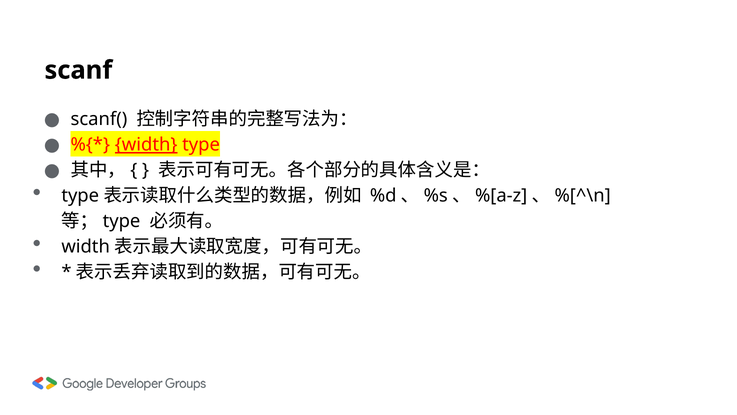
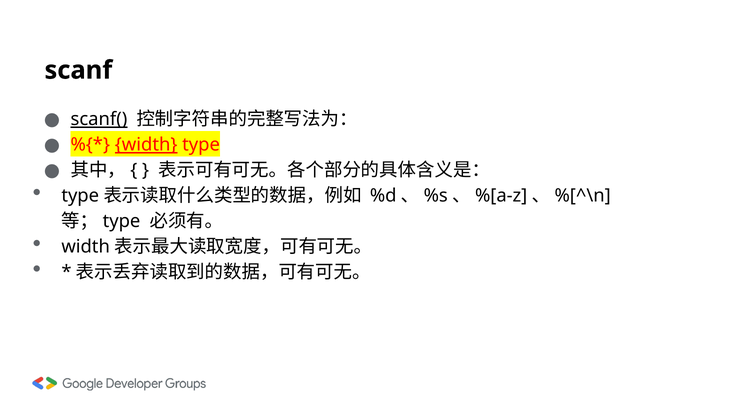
scanf( underline: none -> present
